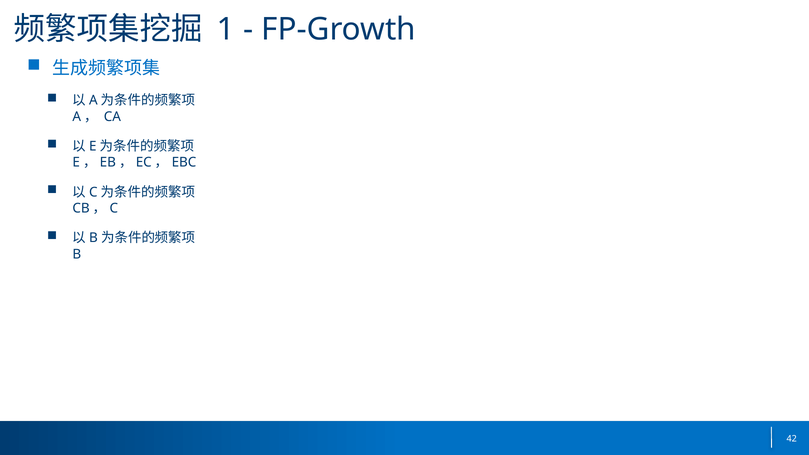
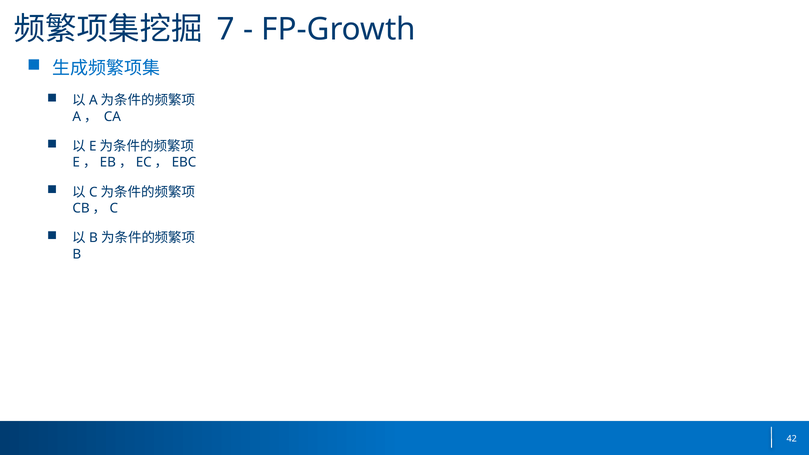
1: 1 -> 7
